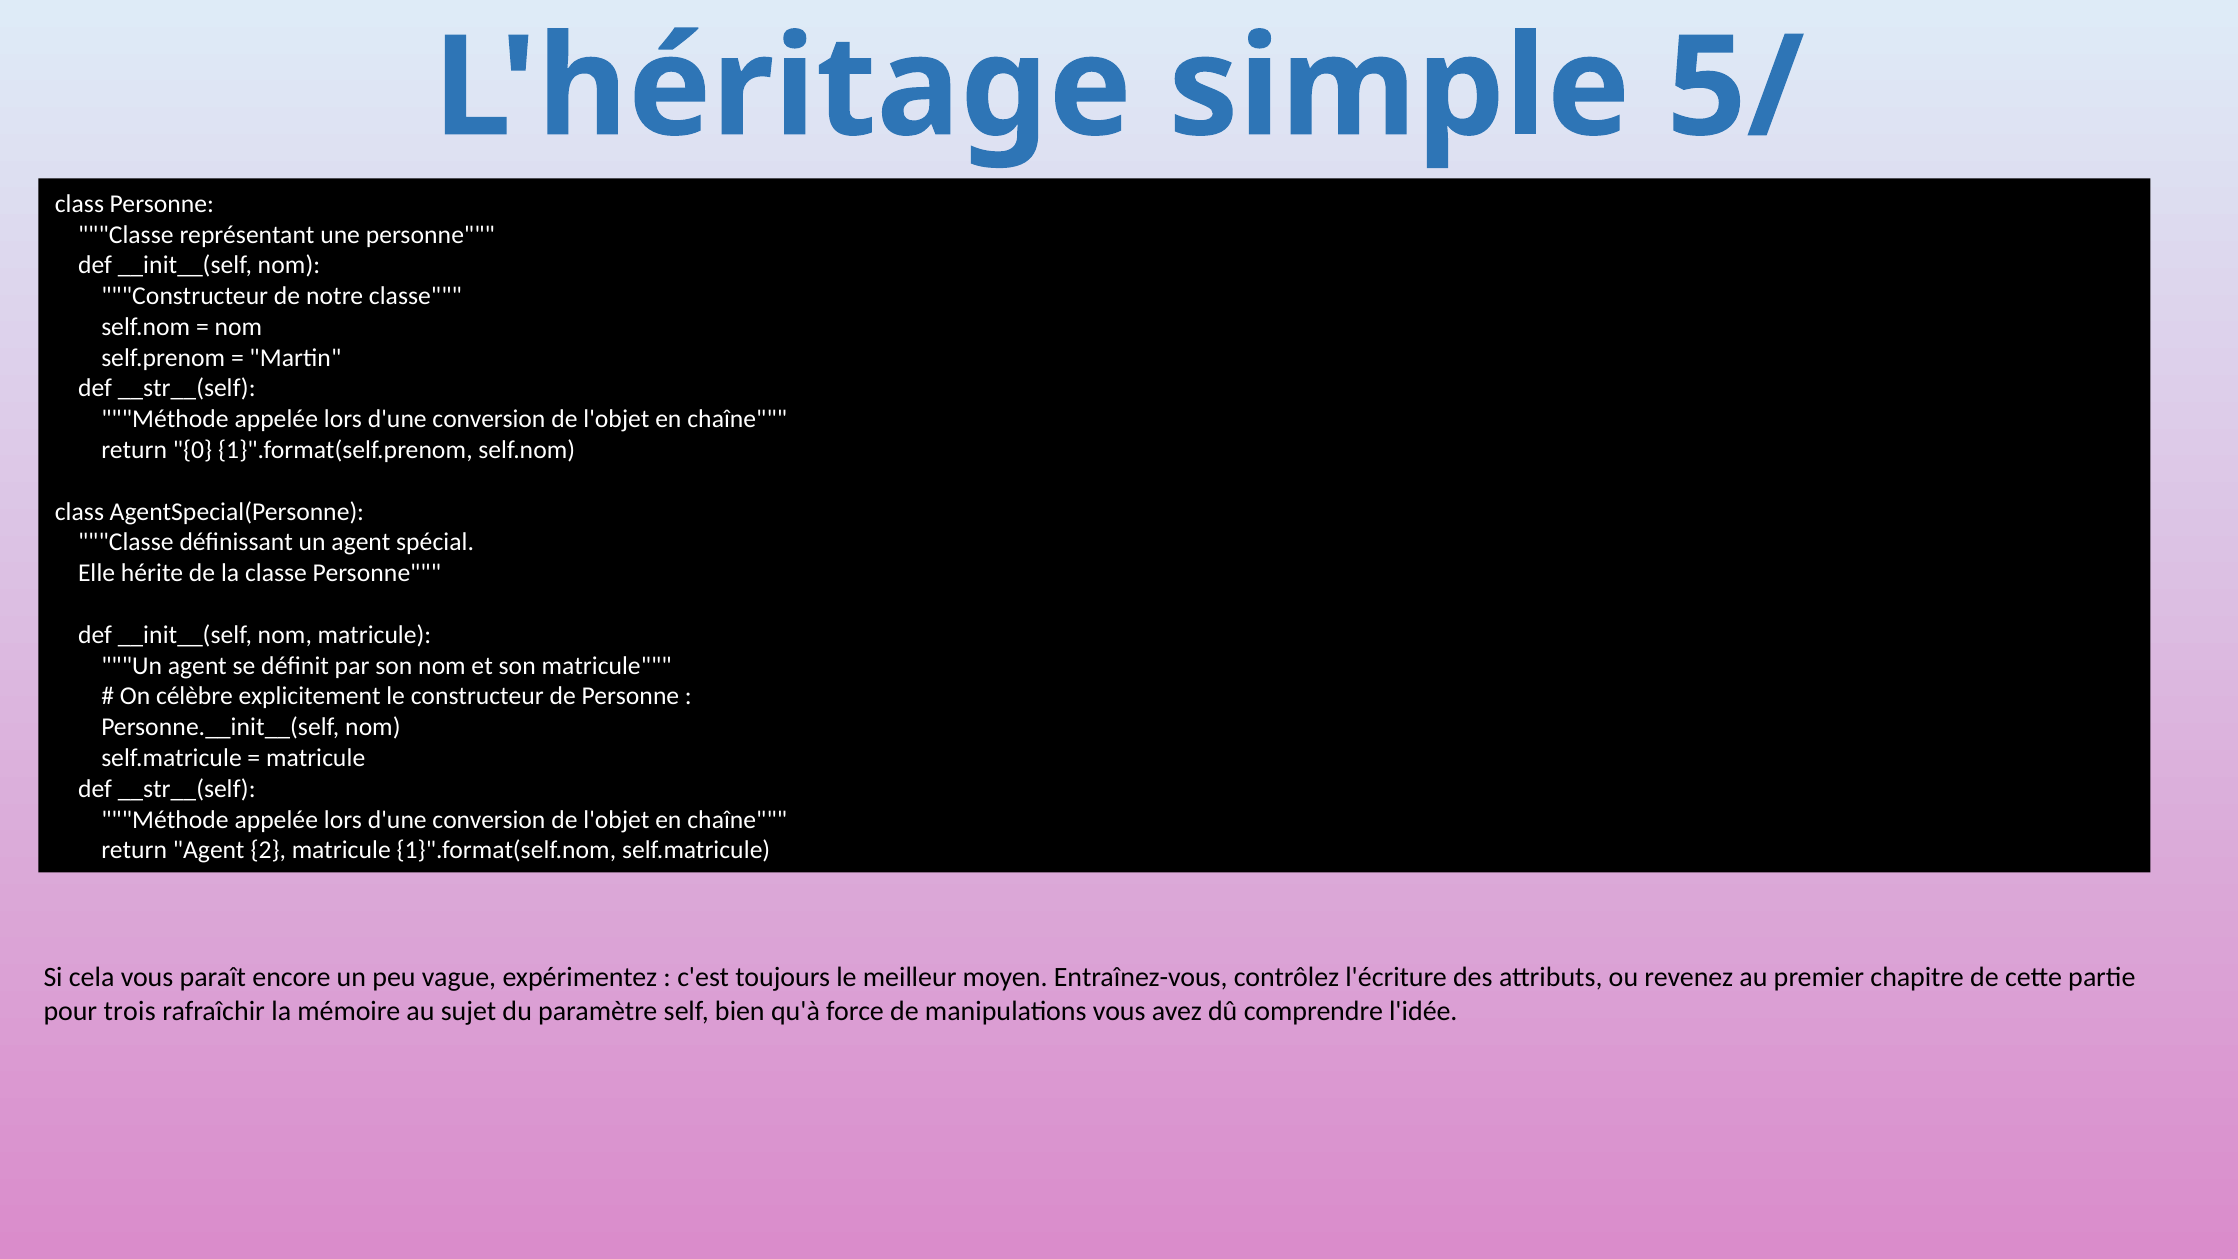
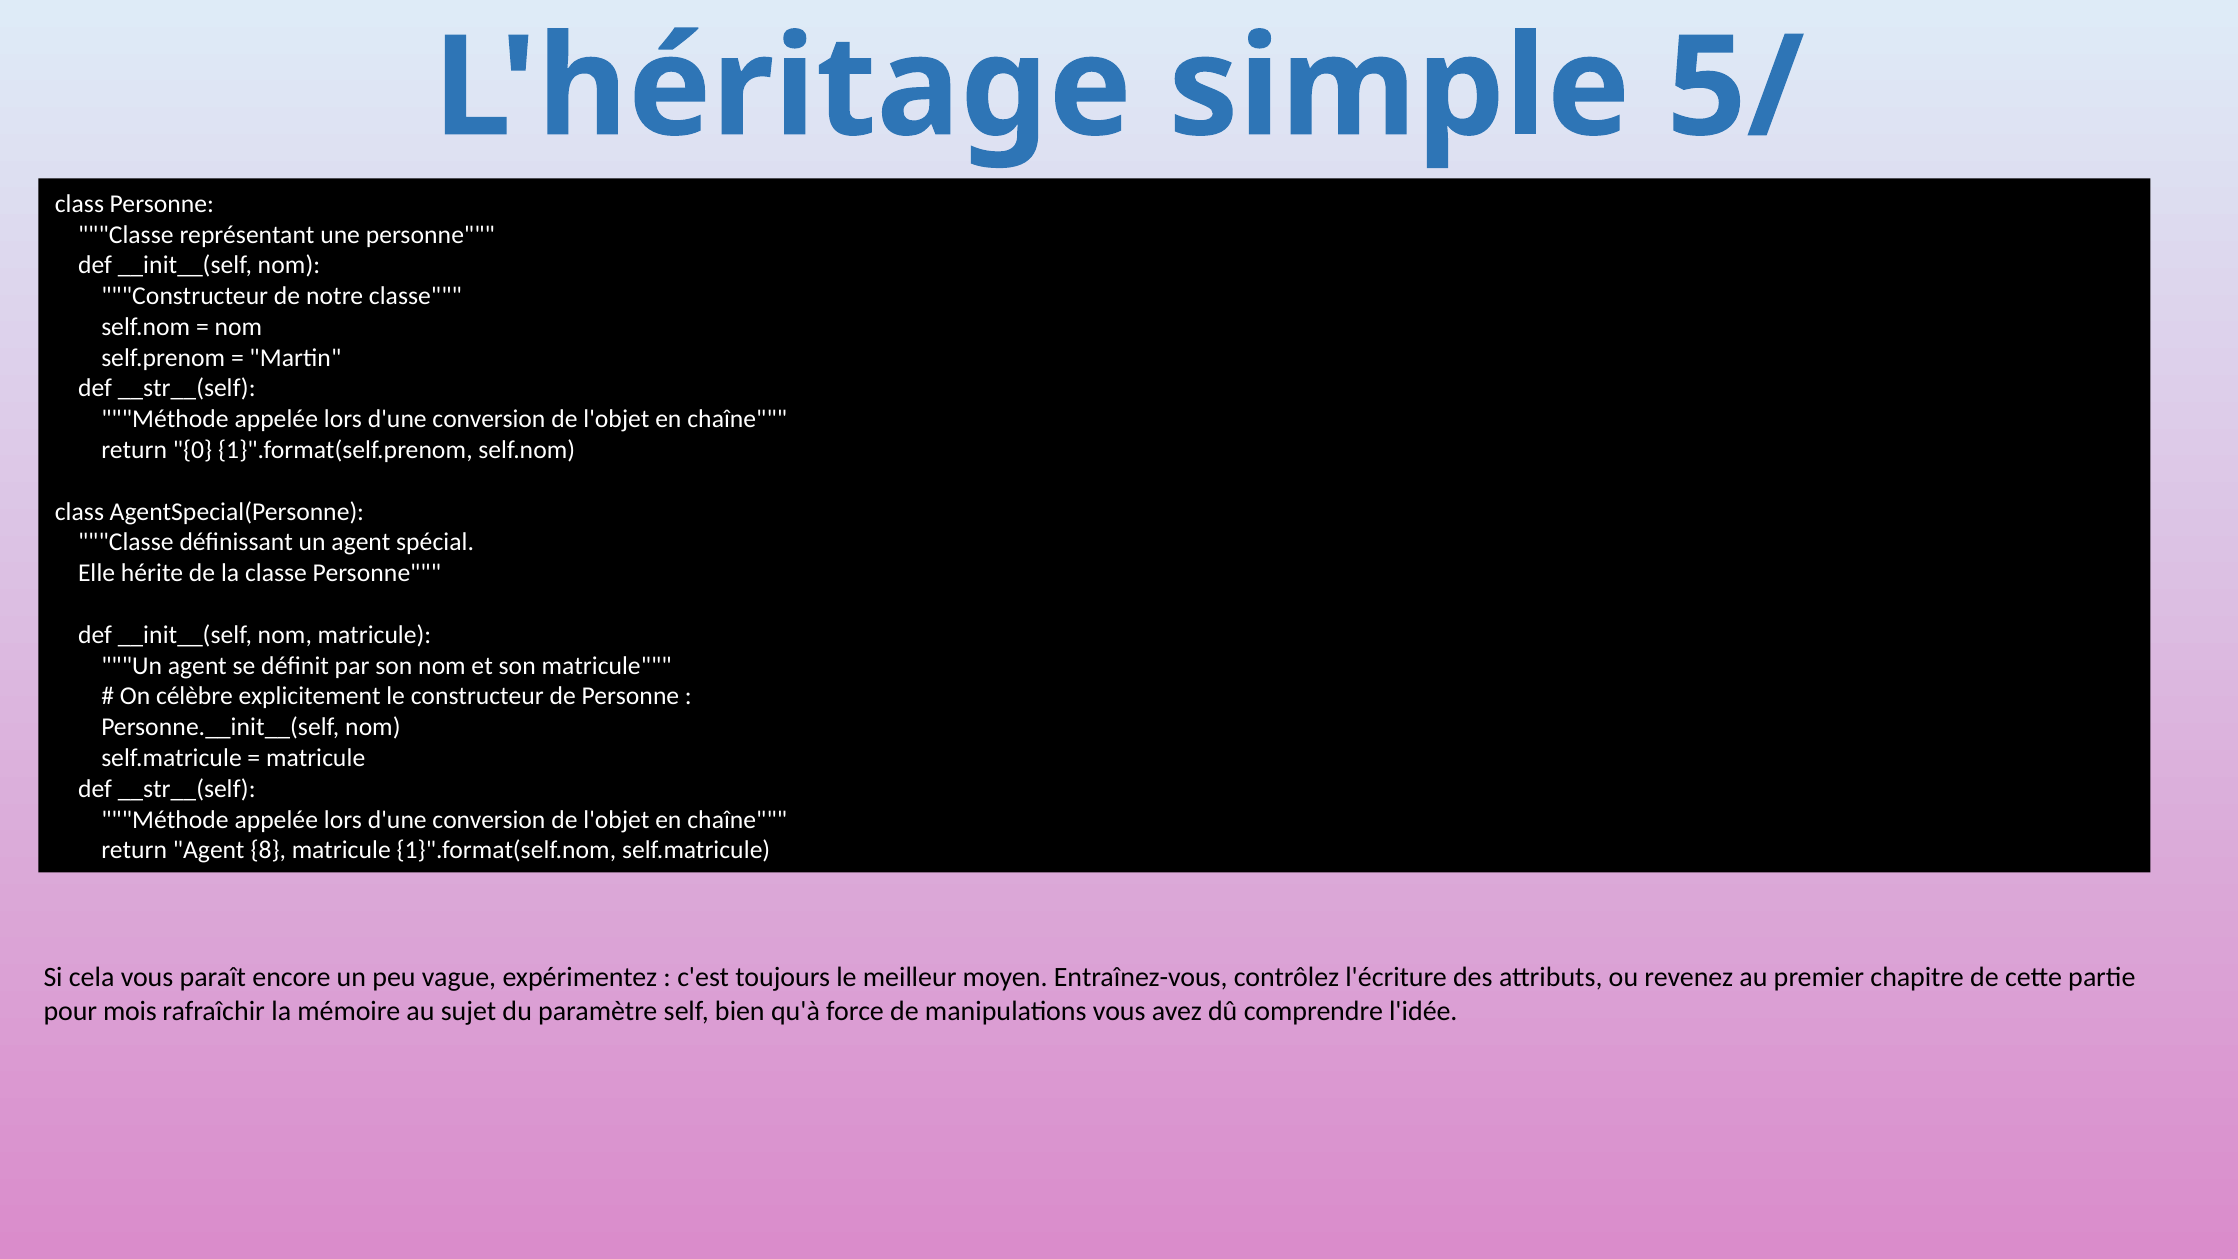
2: 2 -> 8
trois: trois -> mois
